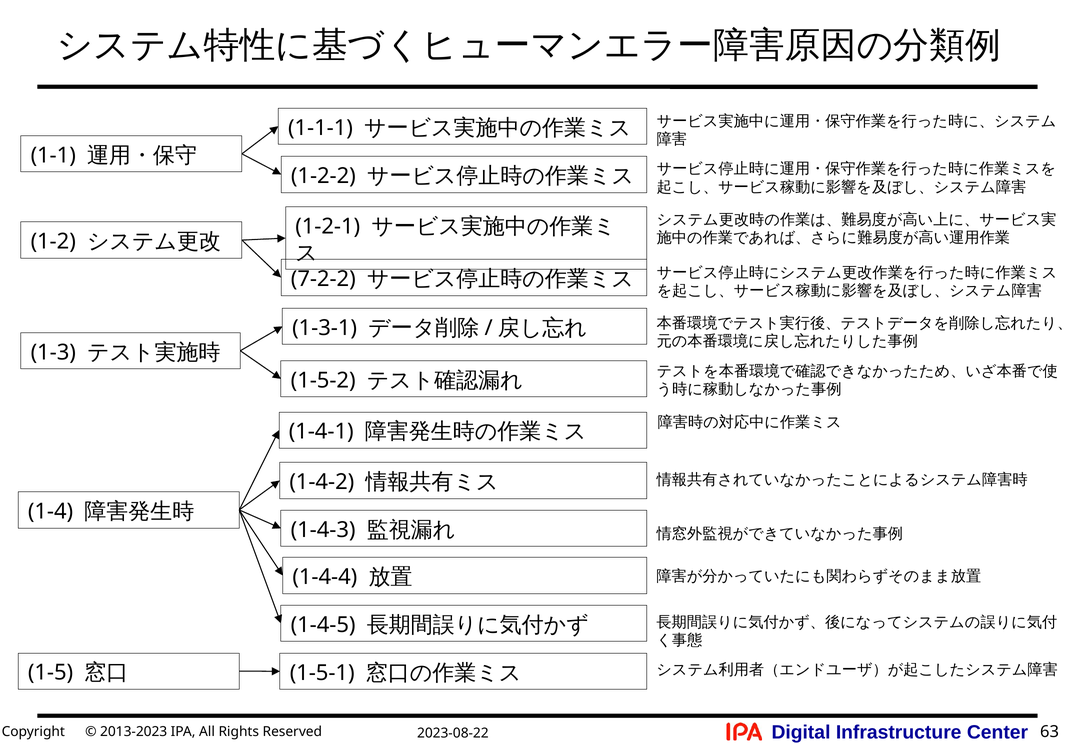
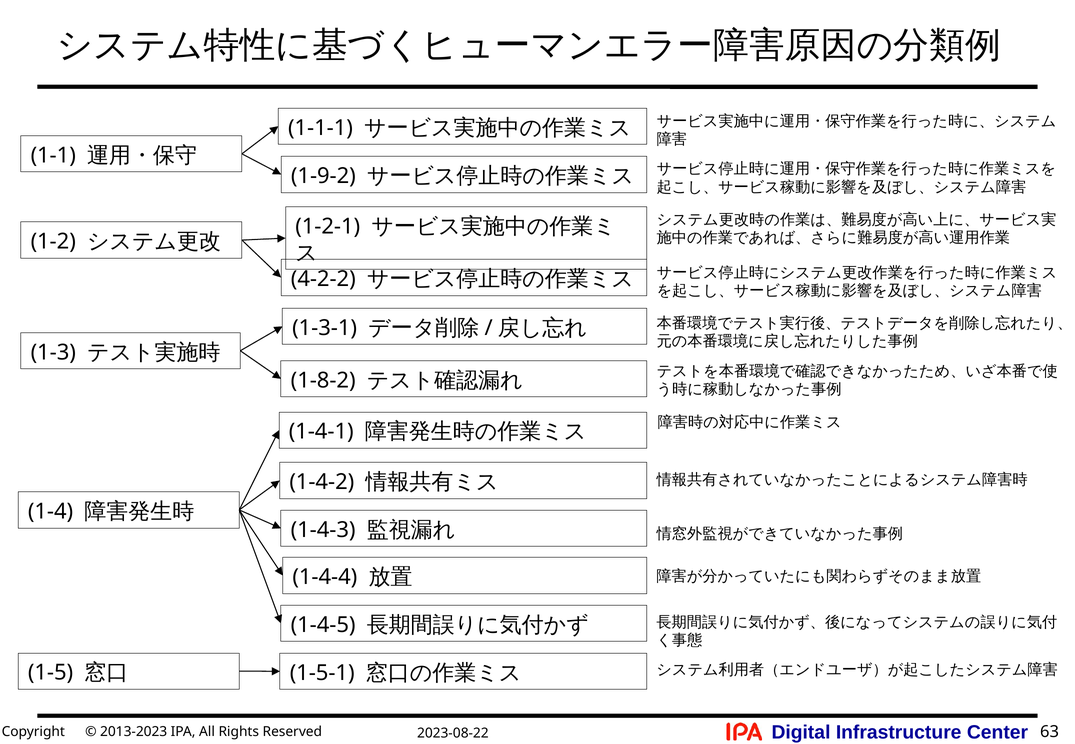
1-2-2: 1-2-2 -> 1-9-2
7-2-2: 7-2-2 -> 4-2-2
1-5-2: 1-5-2 -> 1-8-2
